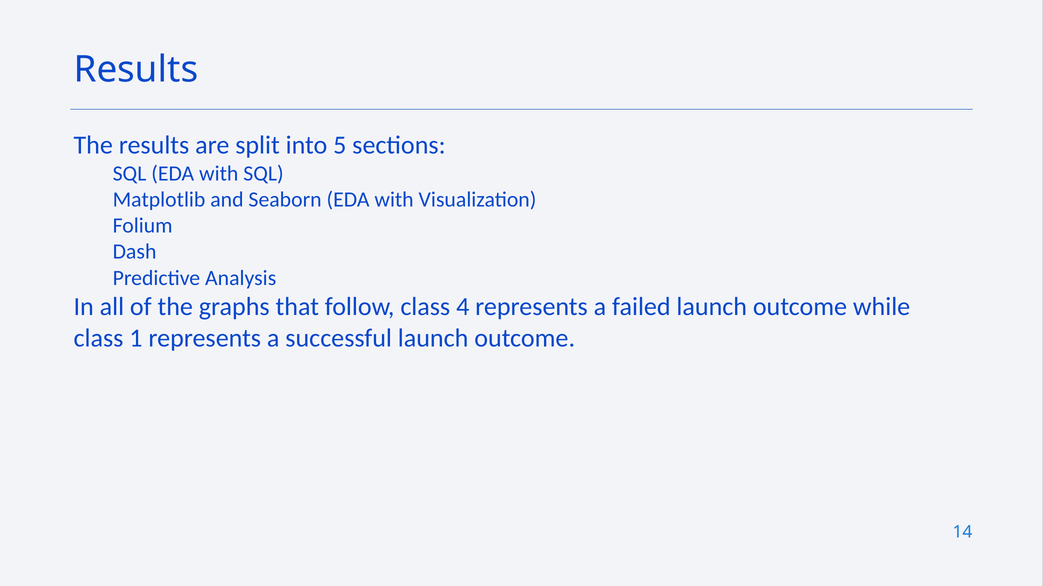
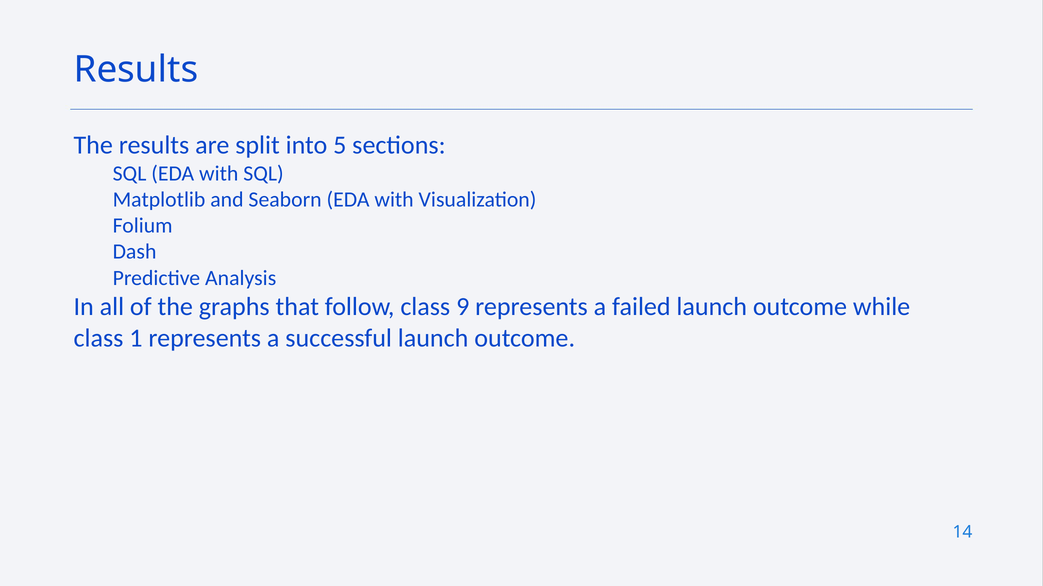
4: 4 -> 9
